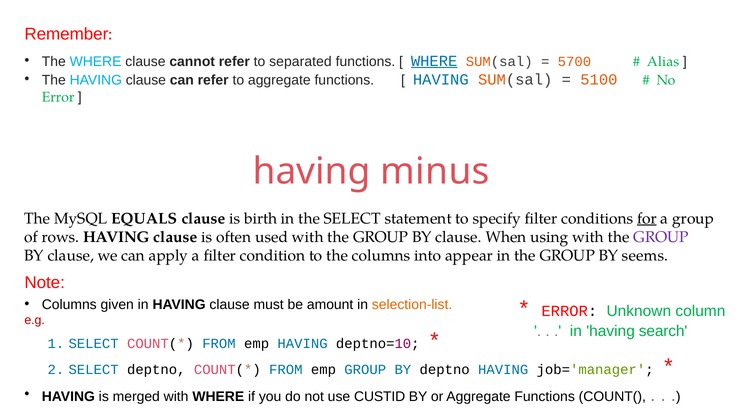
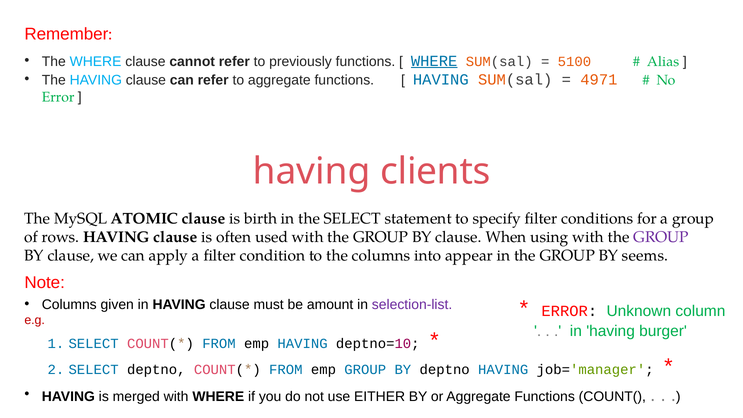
separated: separated -> previously
5700: 5700 -> 5100
5100: 5100 -> 4971
minus: minus -> clients
EQUALS: EQUALS -> ATOMIC
for underline: present -> none
selection-list colour: orange -> purple
search: search -> burger
CUSTID: CUSTID -> EITHER
